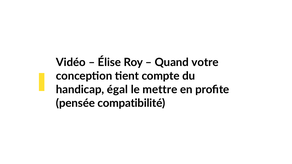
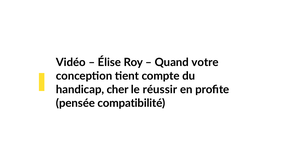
égal: égal -> cher
mettre: mettre -> réussir
